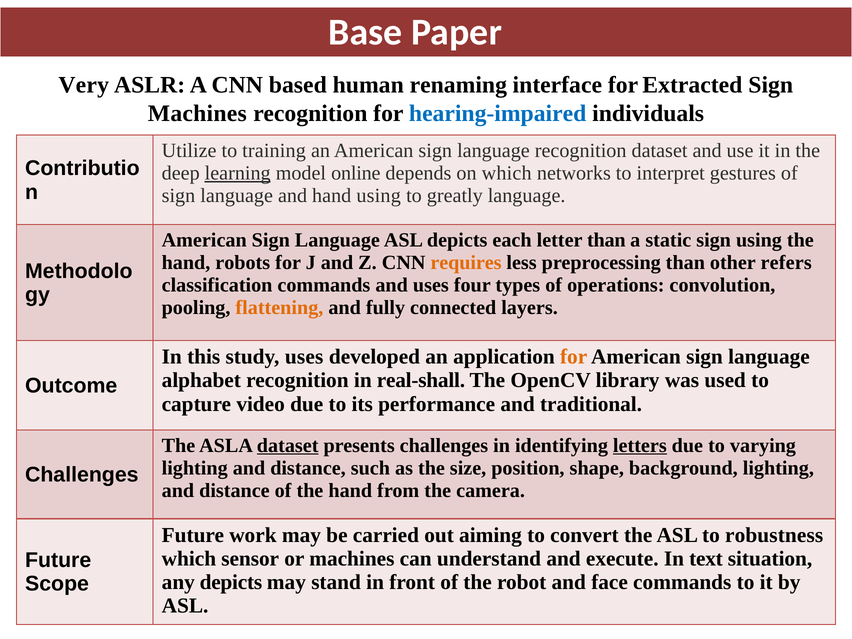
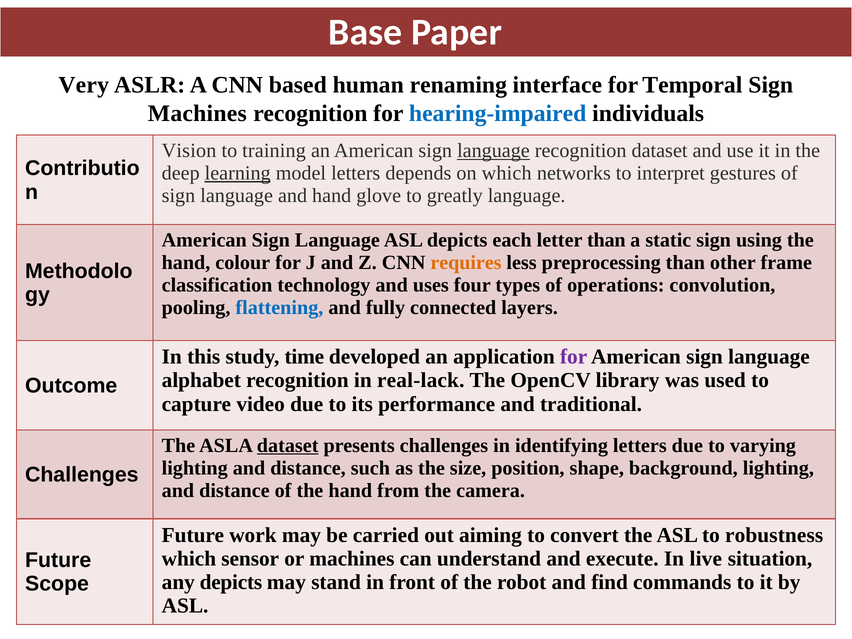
Extracted: Extracted -> Temporal
Utilize: Utilize -> Vision
language at (493, 151) underline: none -> present
model online: online -> letters
hand using: using -> glove
robots: robots -> colour
refers: refers -> frame
classification commands: commands -> technology
flattening colour: orange -> blue
study uses: uses -> time
for at (574, 357) colour: orange -> purple
real-shall: real-shall -> real-lack
letters at (640, 445) underline: present -> none
text: text -> live
face: face -> find
